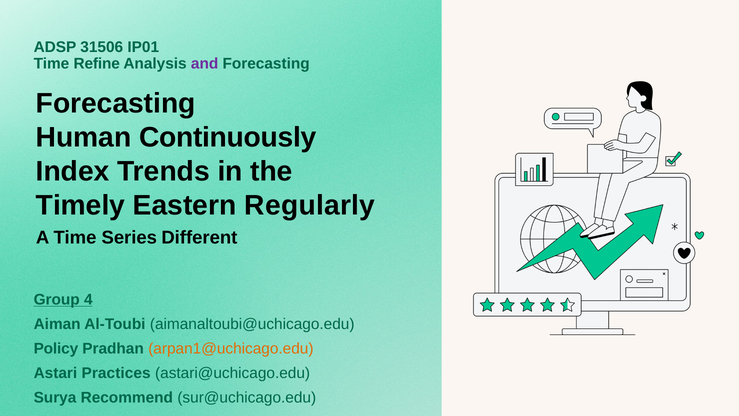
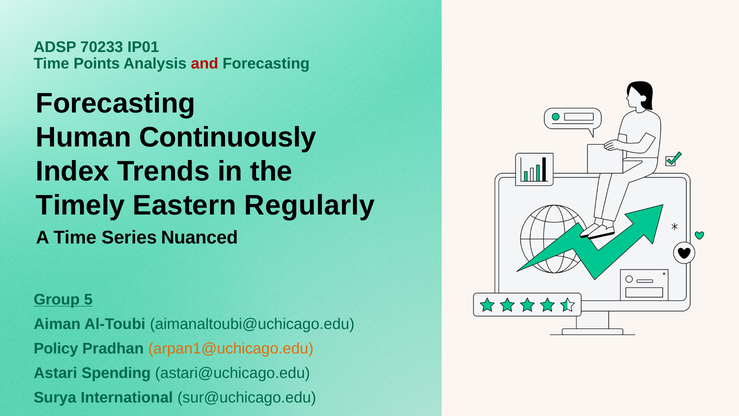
31506: 31506 -> 70233
Refine: Refine -> Points
and colour: purple -> red
Different: Different -> Nuanced
4: 4 -> 5
Practices: Practices -> Spending
Recommend: Recommend -> International
